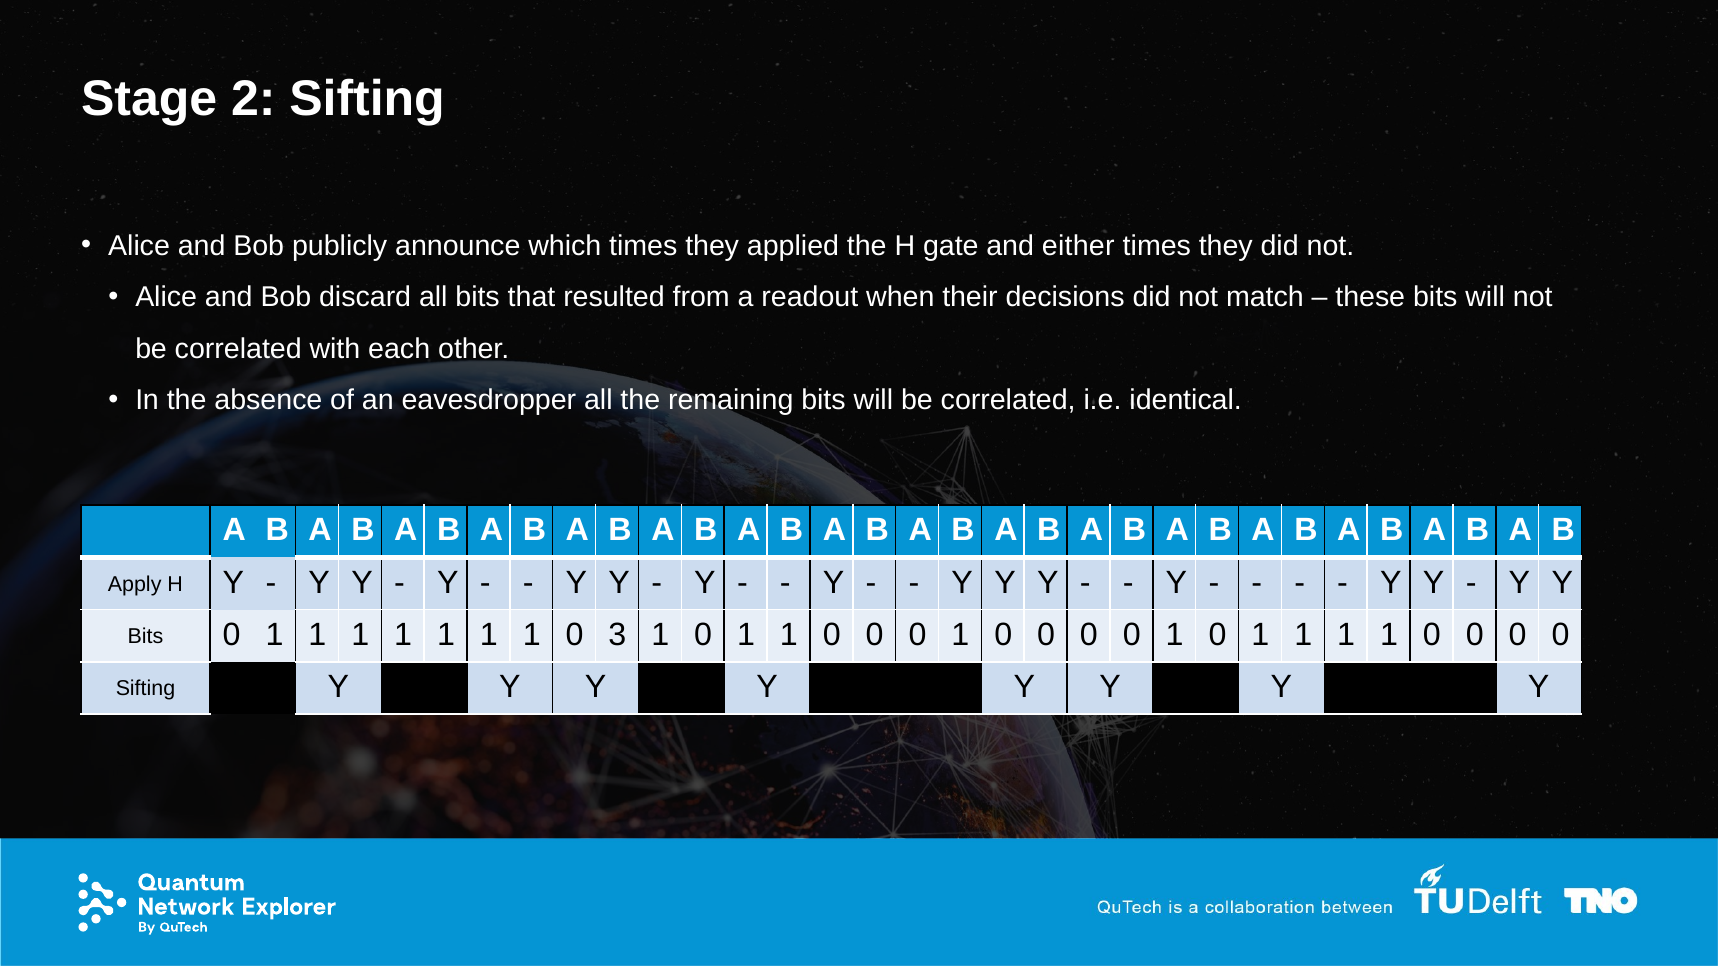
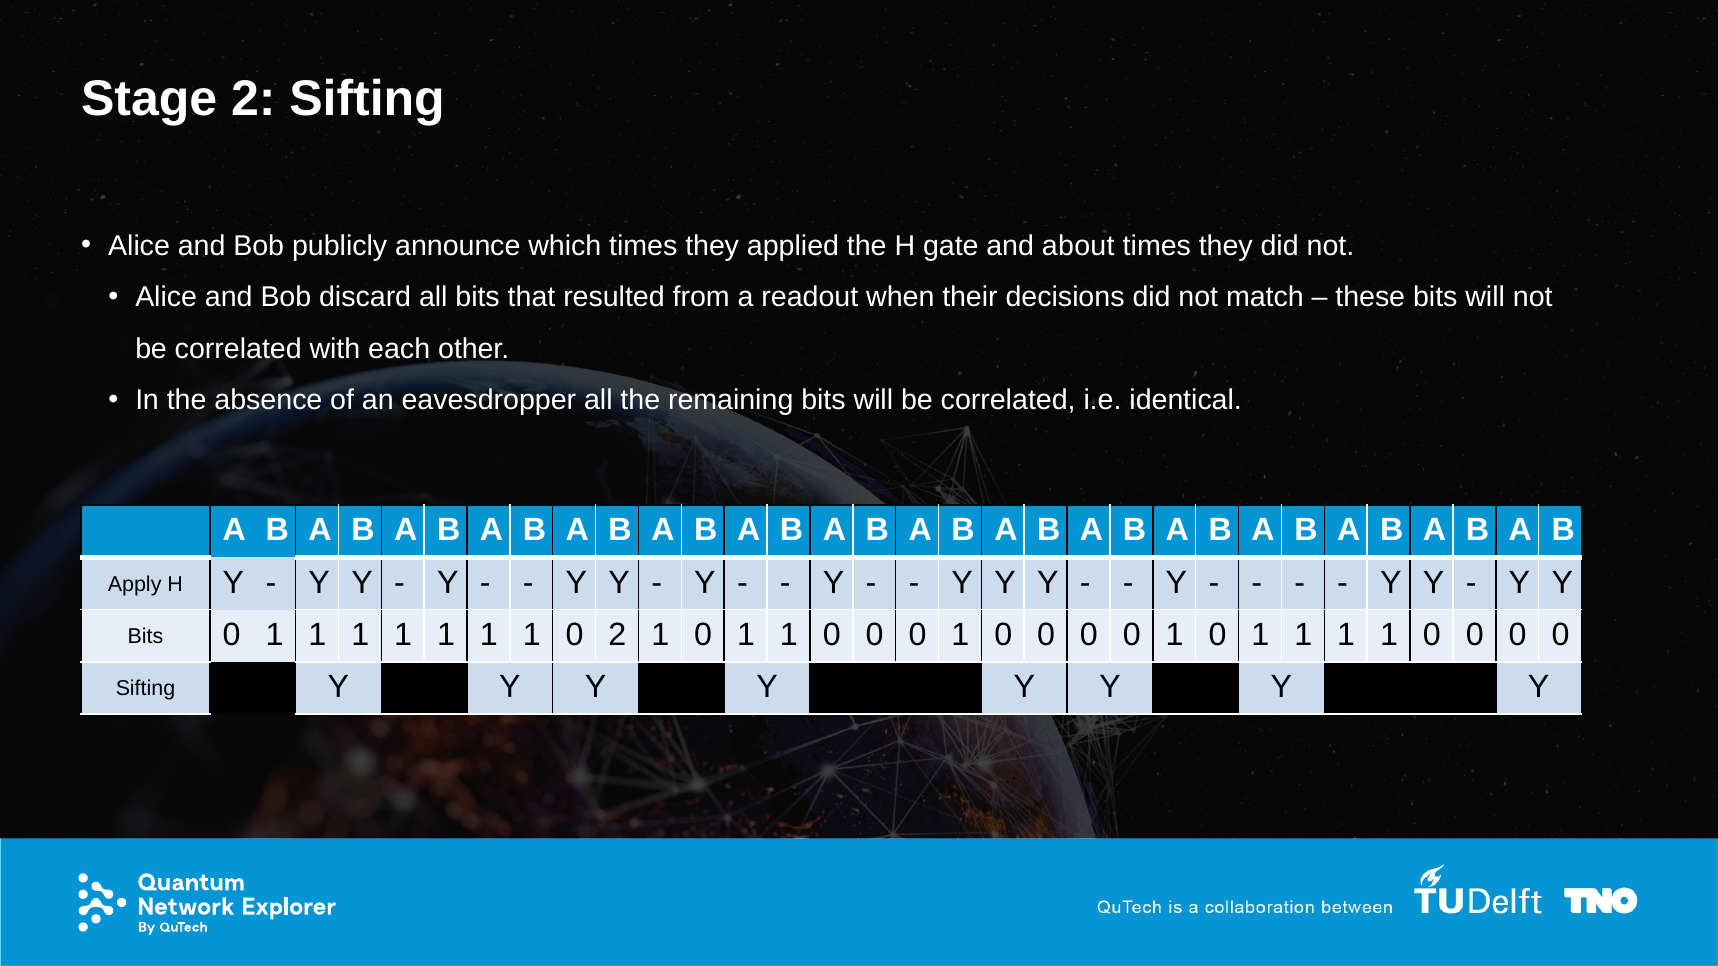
either: either -> about
0 3: 3 -> 2
